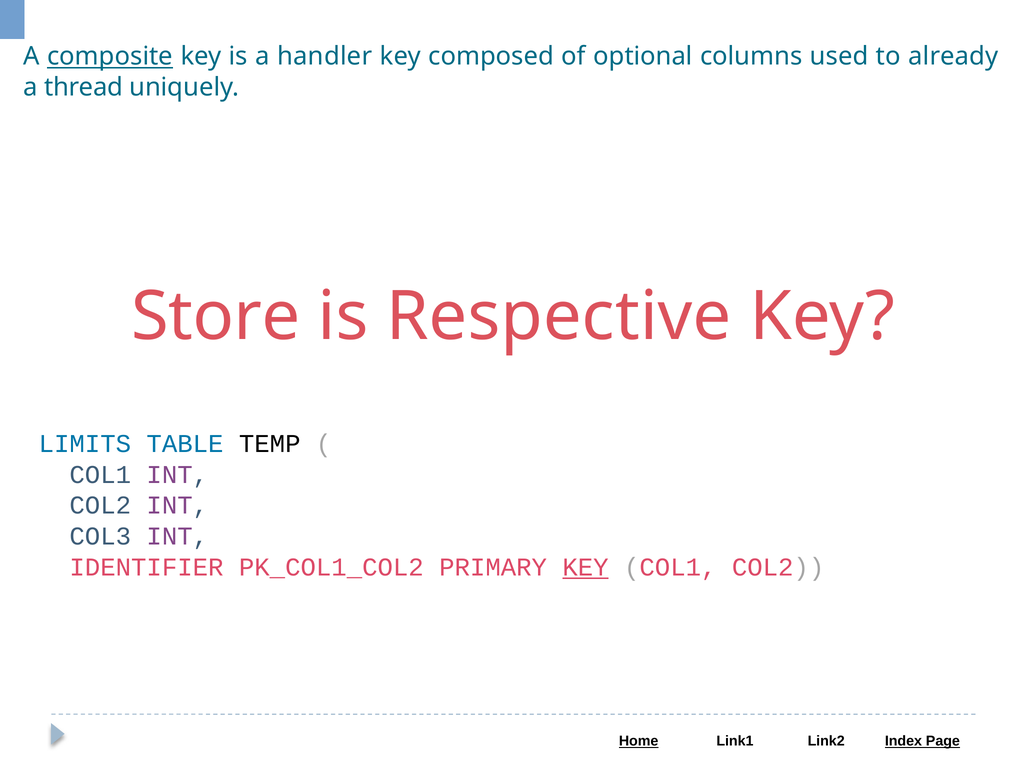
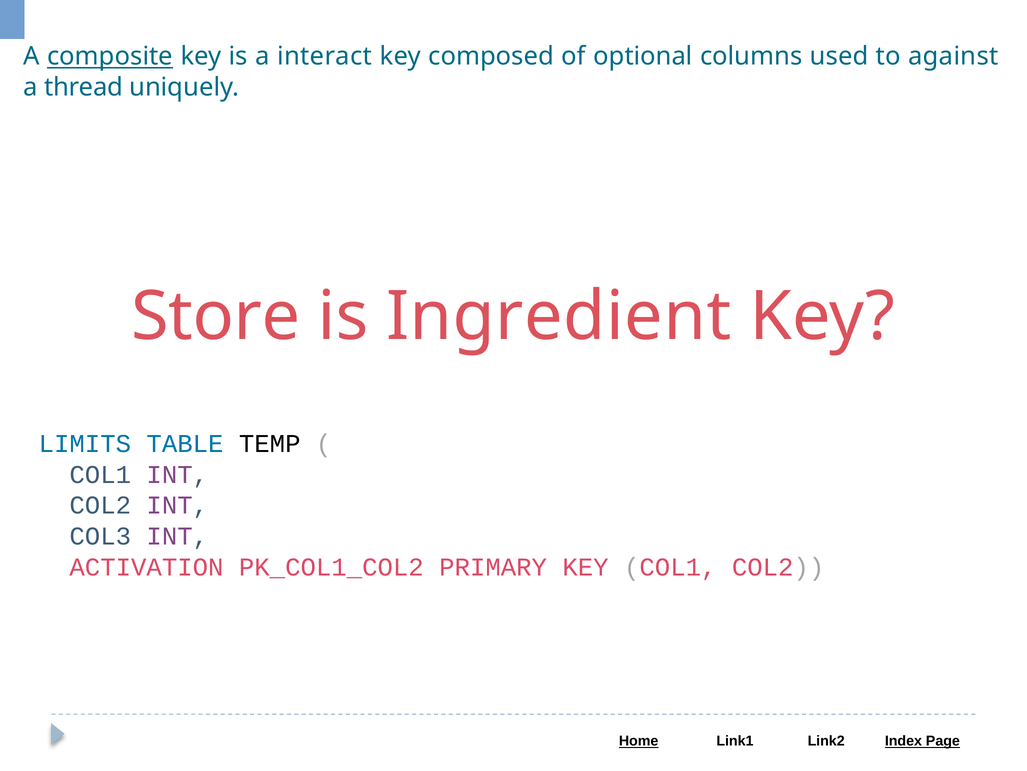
handler: handler -> interact
already: already -> against
Respective: Respective -> Ingredient
IDENTIFIER: IDENTIFIER -> ACTIVATION
KEY at (586, 567) underline: present -> none
